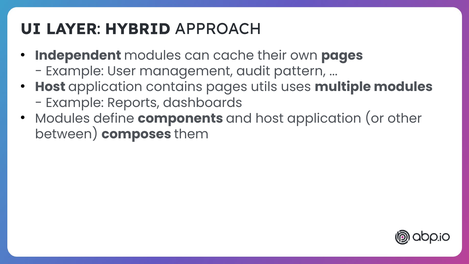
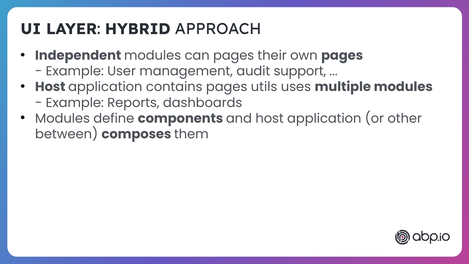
can cache: cache -> pages
pattern: pattern -> support
